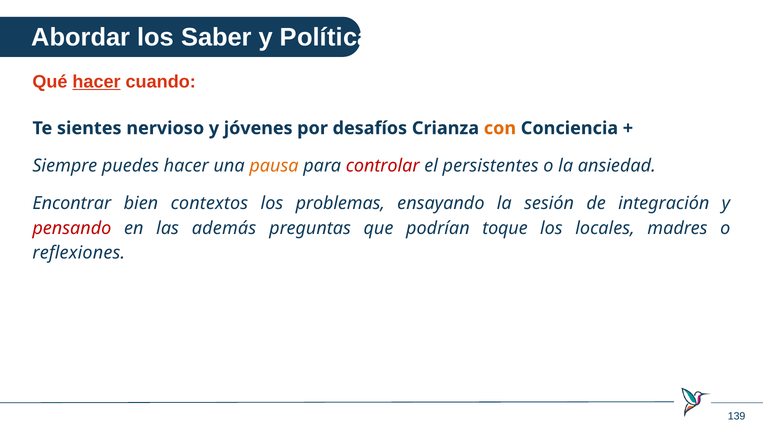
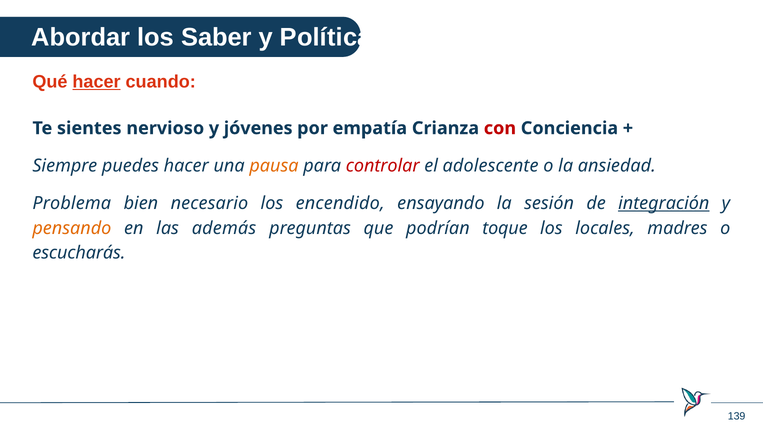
desafíos: desafíos -> empatía
con colour: orange -> red
persistentes: persistentes -> adolescente
Encontrar: Encontrar -> Problema
contextos: contextos -> necesario
problemas: problemas -> encendido
integración underline: none -> present
pensando colour: red -> orange
reflexiones: reflexiones -> escucharás
